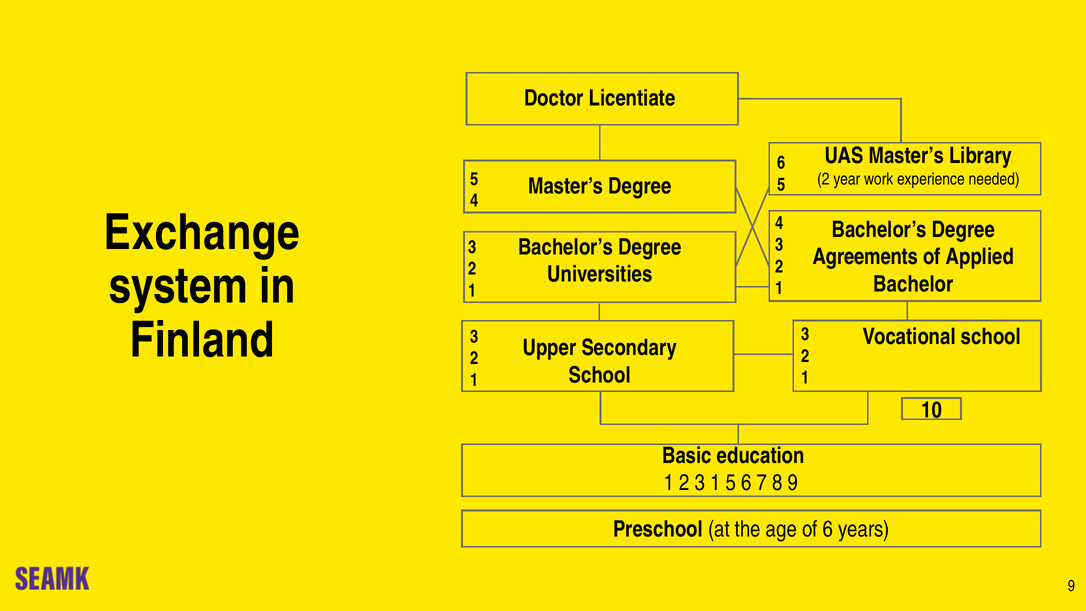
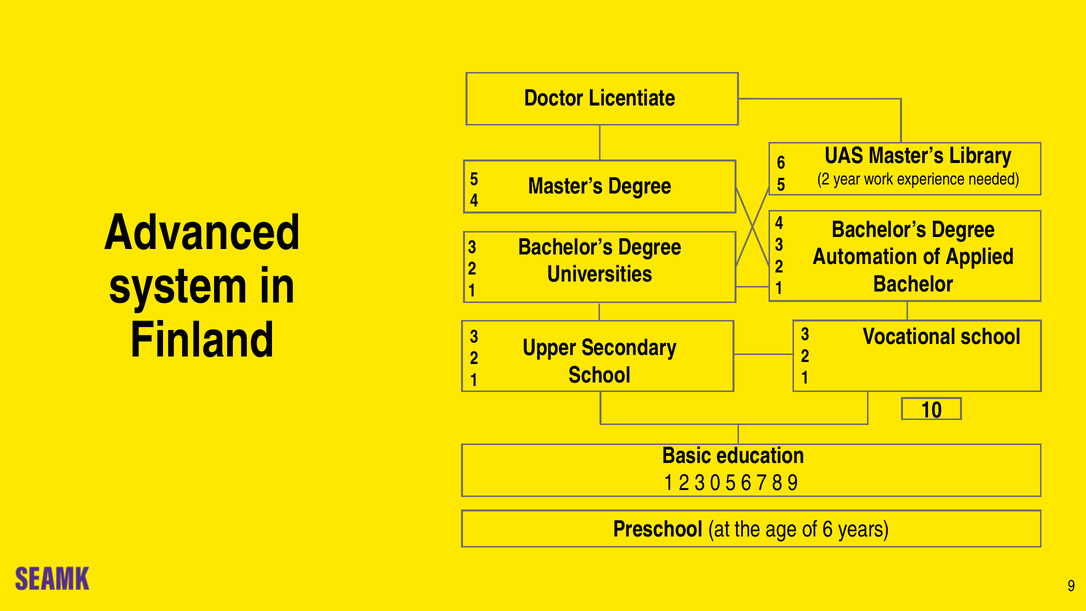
Exchange: Exchange -> Advanced
Agreements: Agreements -> Automation
3 1: 1 -> 0
